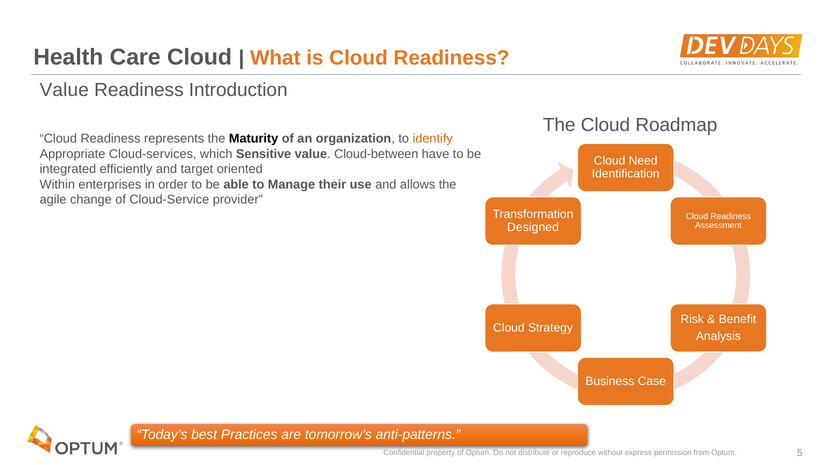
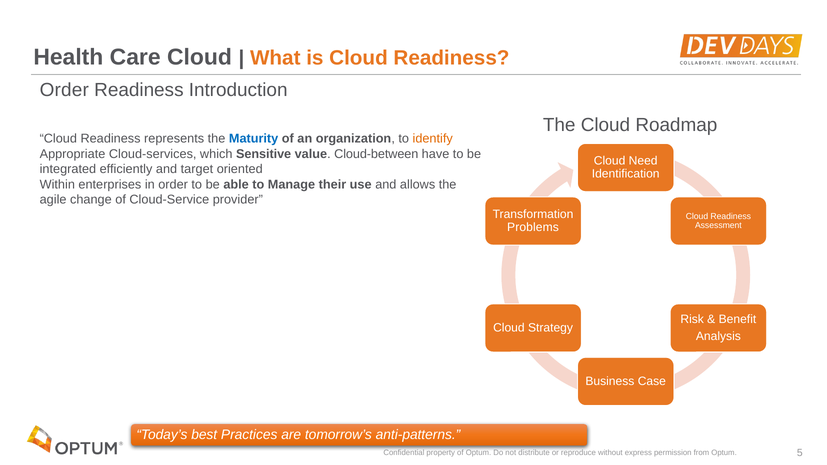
Value at (64, 90): Value -> Order
Maturity colour: black -> blue
Designed: Designed -> Problems
